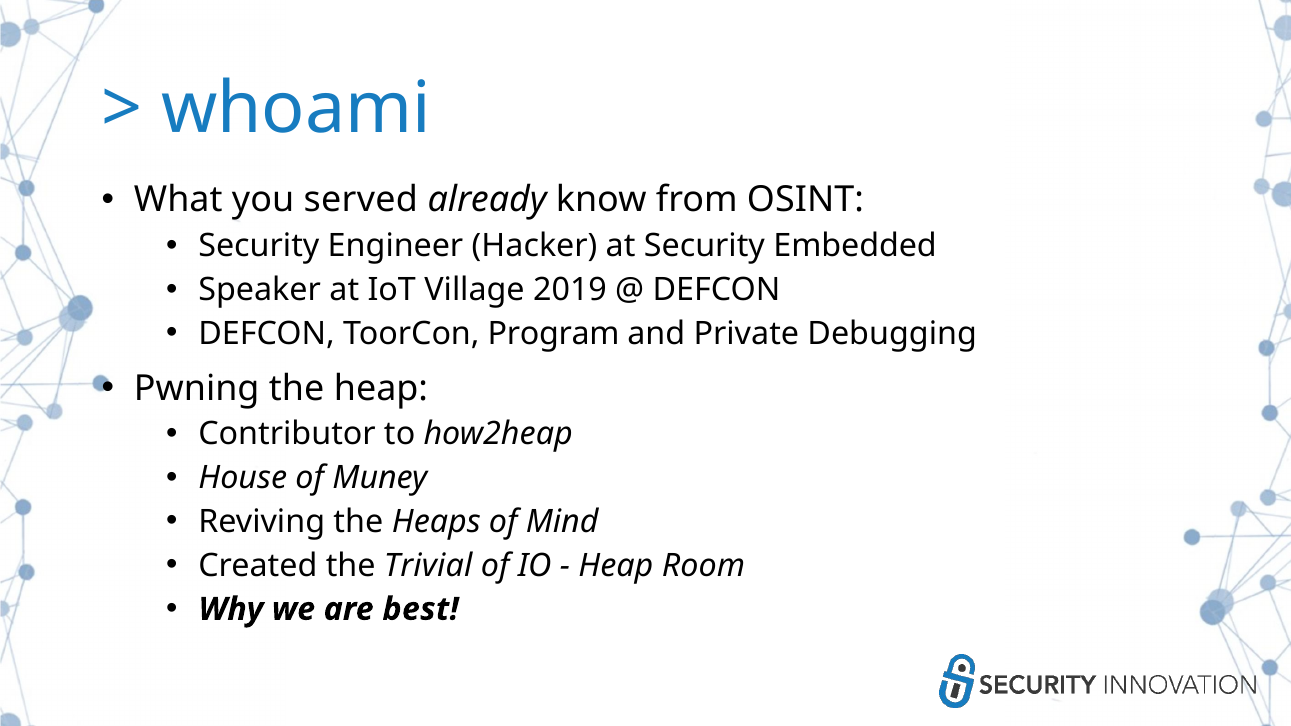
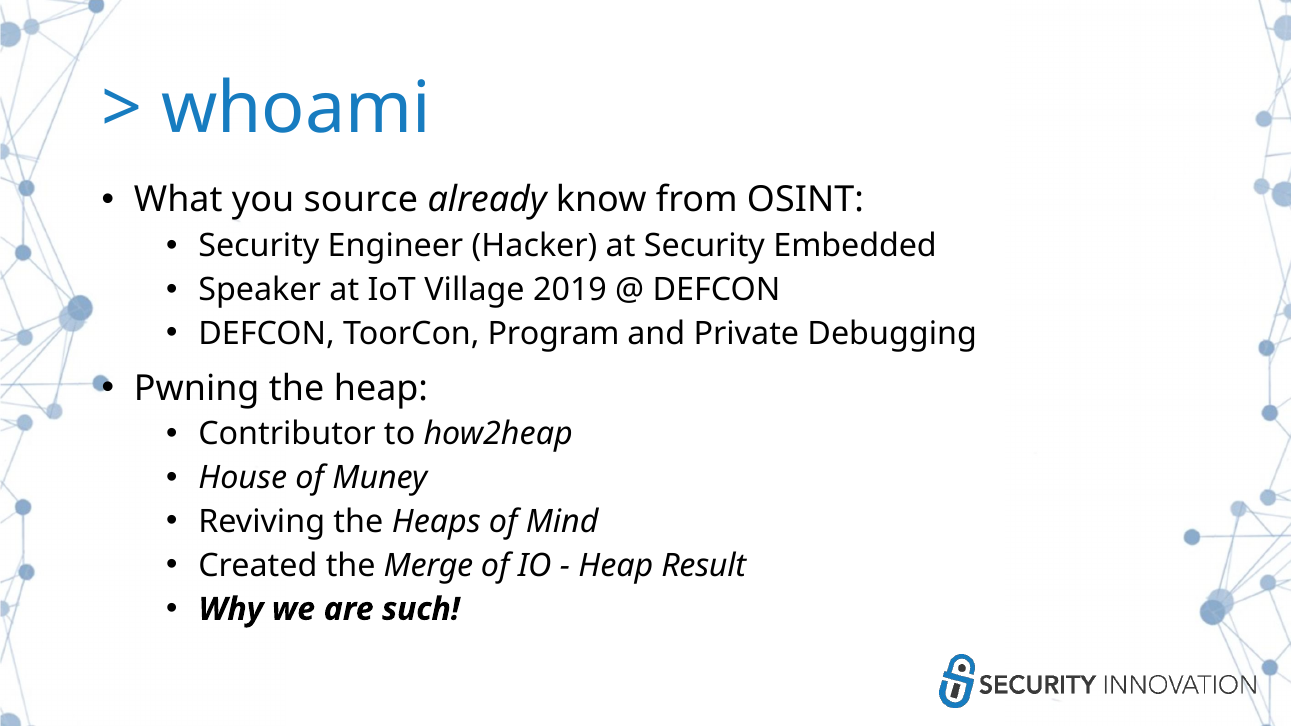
served: served -> source
Trivial: Trivial -> Merge
Room: Room -> Result
best: best -> such
